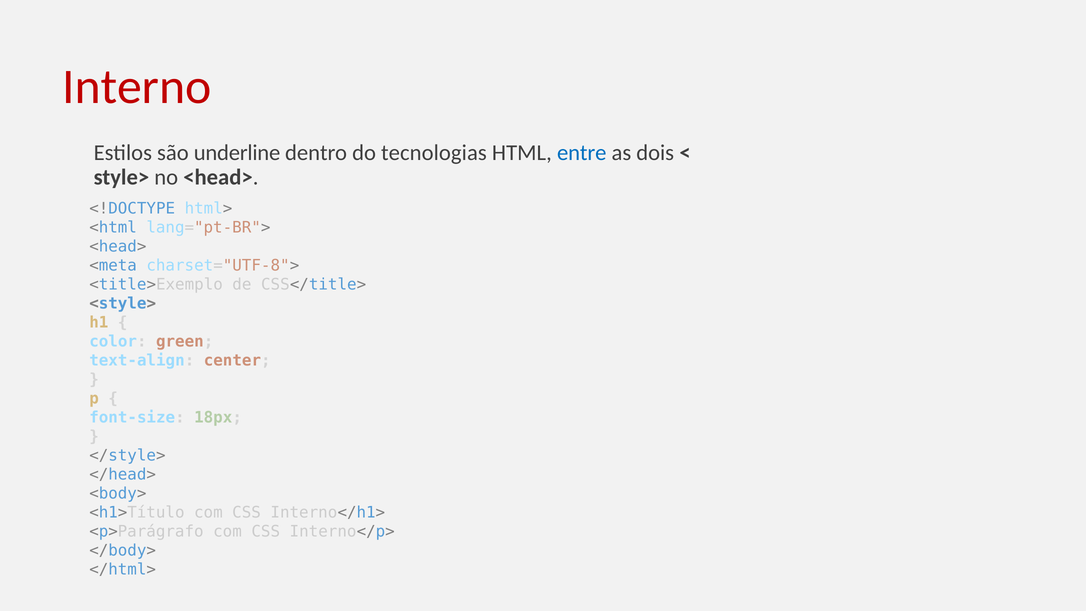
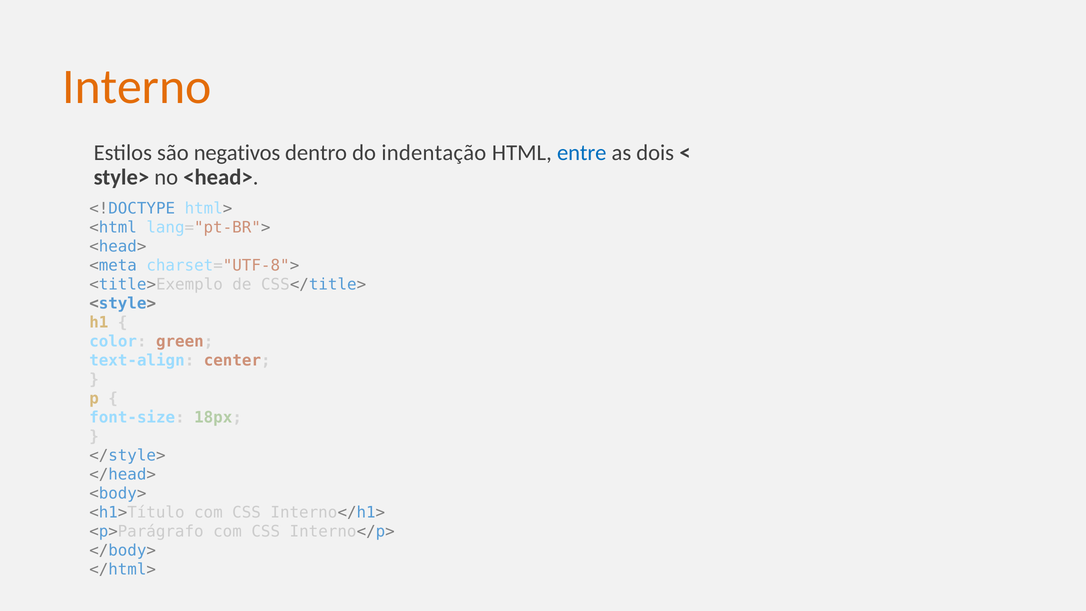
Interno colour: red -> orange
underline: underline -> negativos
tecnologias: tecnologias -> indentação
